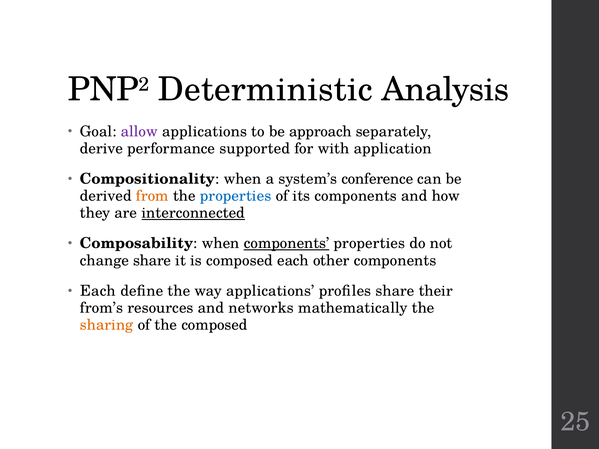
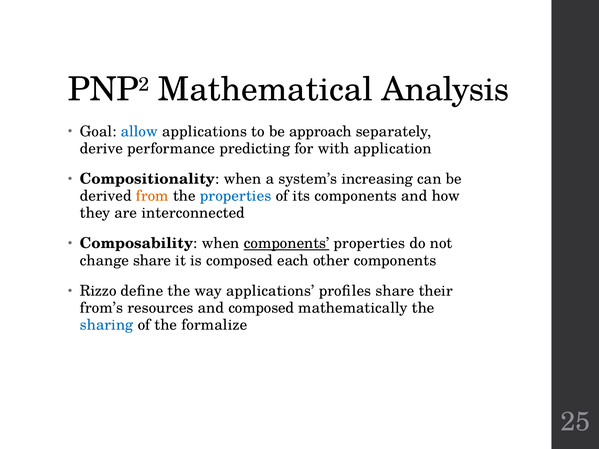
Deterministic: Deterministic -> Mathematical
allow colour: purple -> blue
supported: supported -> predicting
conference: conference -> increasing
interconnected underline: present -> none
Each at (98, 291): Each -> Rizzo
and networks: networks -> composed
sharing colour: orange -> blue
the composed: composed -> formalize
